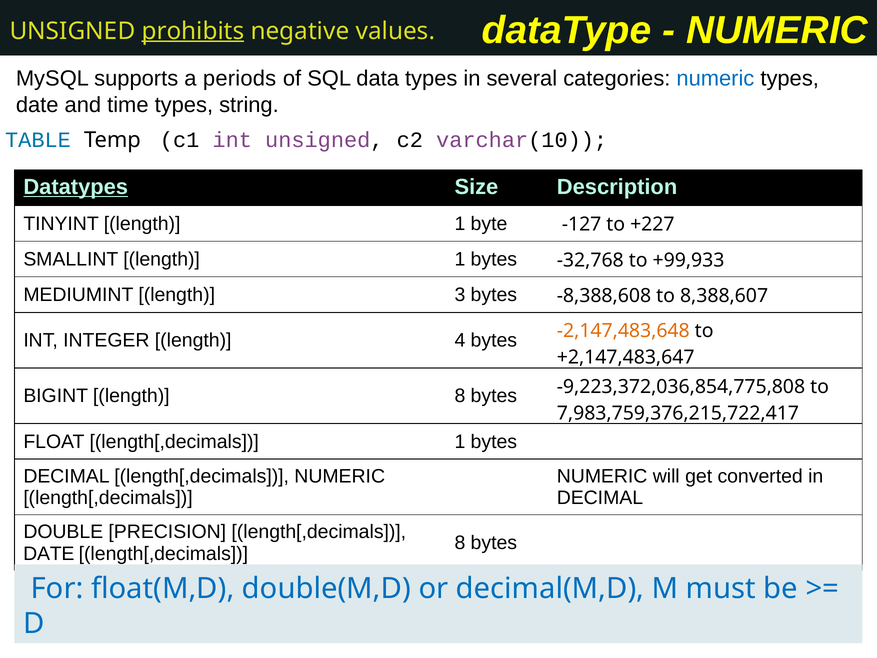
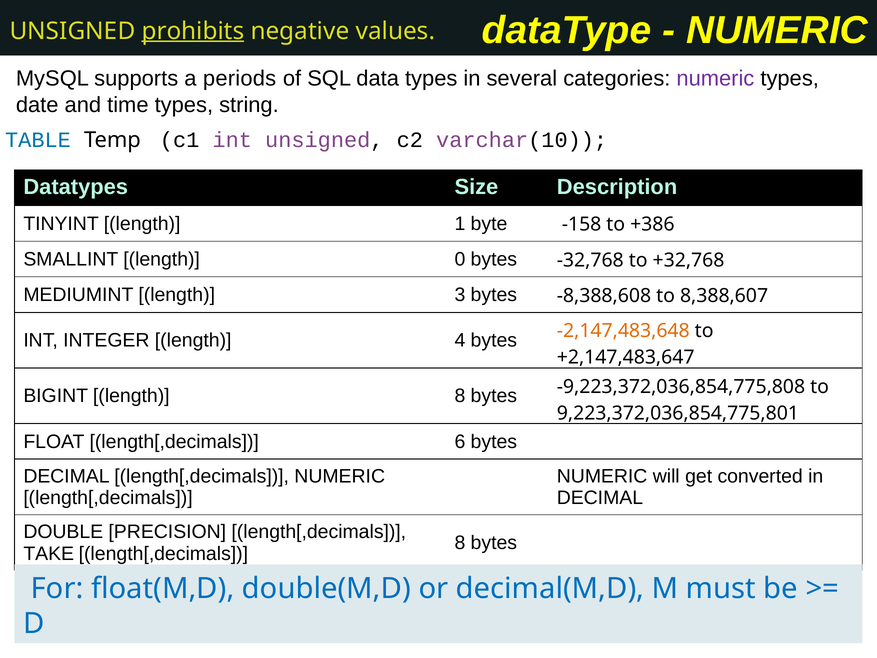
numeric at (715, 78) colour: blue -> purple
Datatypes underline: present -> none
-127: -127 -> -158
+227: +227 -> +386
SMALLINT length 1: 1 -> 0
+99,933: +99,933 -> +32,768
7,983,759,376,215,722,417: 7,983,759,376,215,722,417 -> 9,223,372,036,854,775,801
length[,decimals 1: 1 -> 6
DATE at (49, 553): DATE -> TAKE
